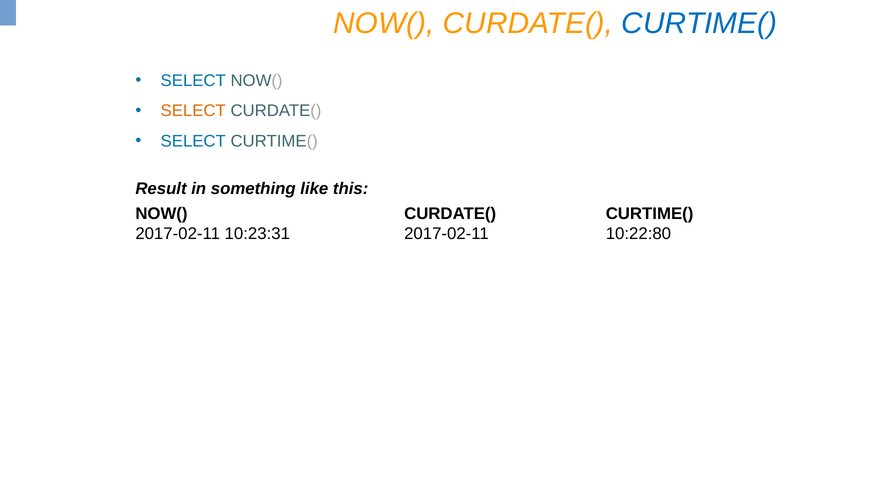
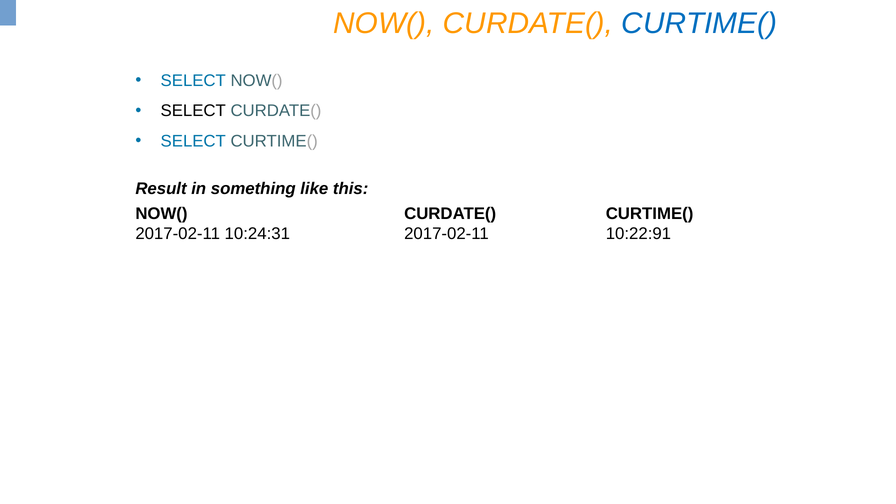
SELECT at (193, 111) colour: orange -> black
10:23:31: 10:23:31 -> 10:24:31
10:22:80: 10:22:80 -> 10:22:91
